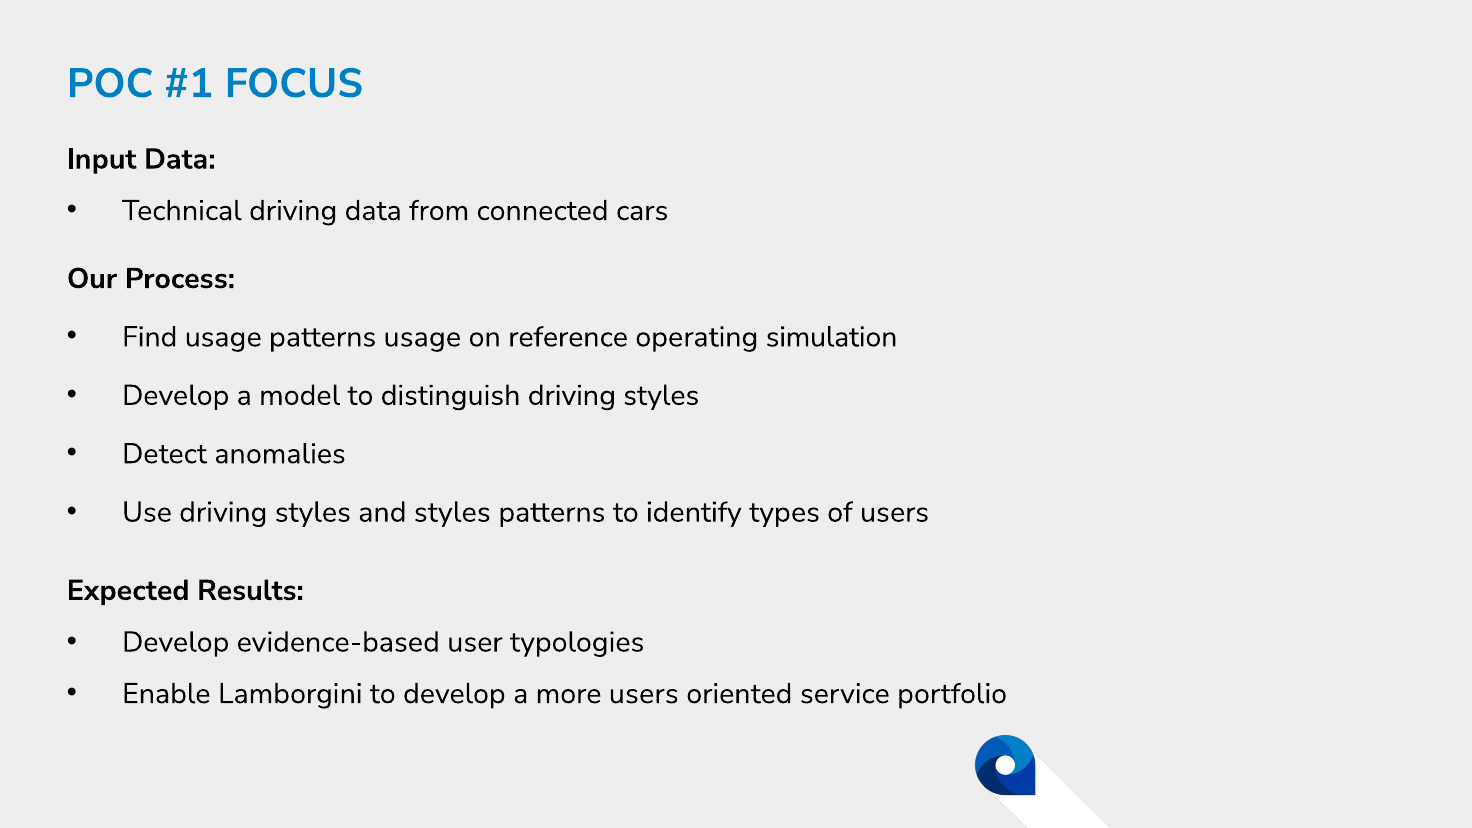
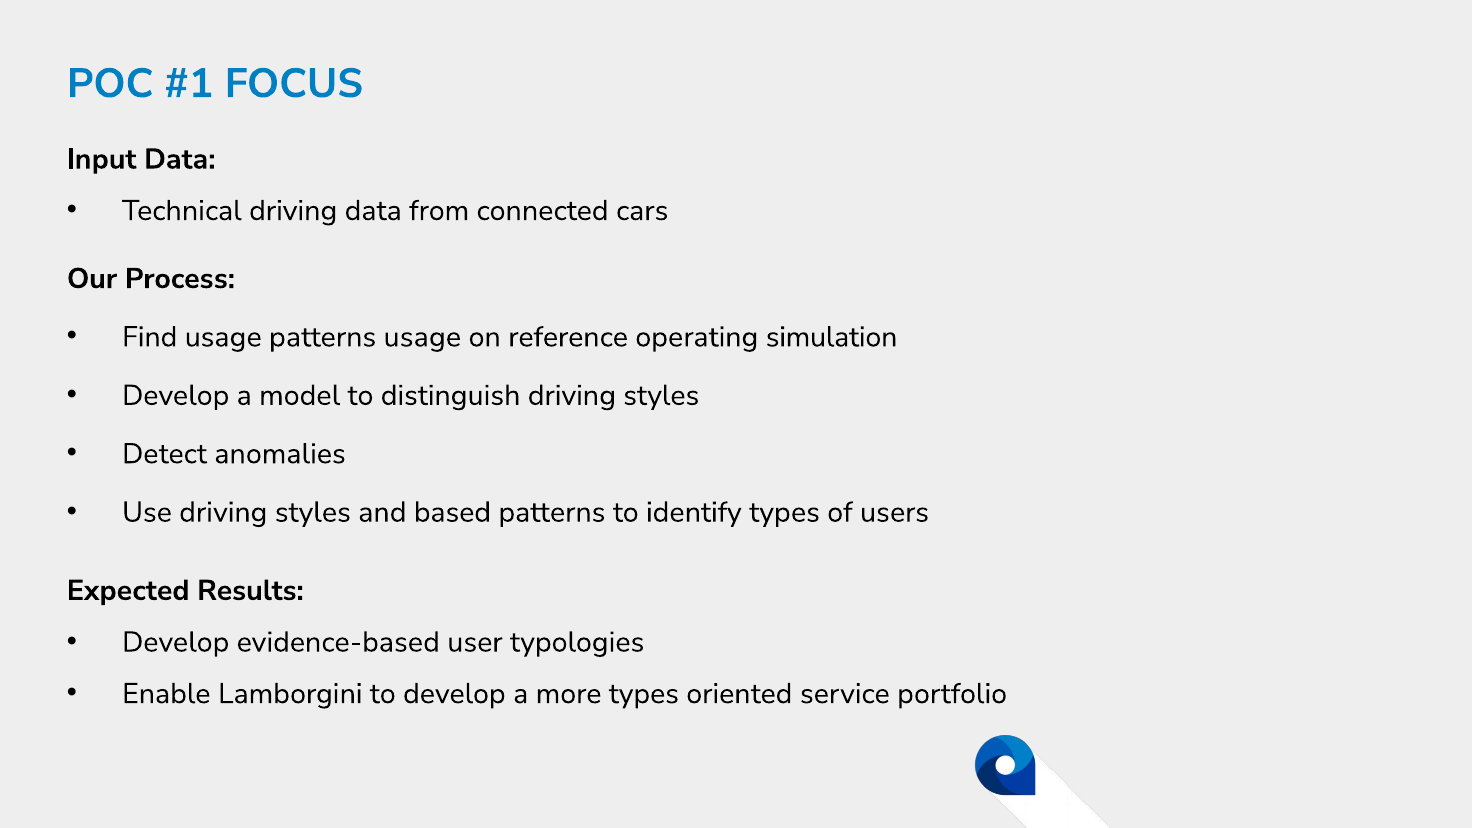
and styles: styles -> based
more users: users -> types
